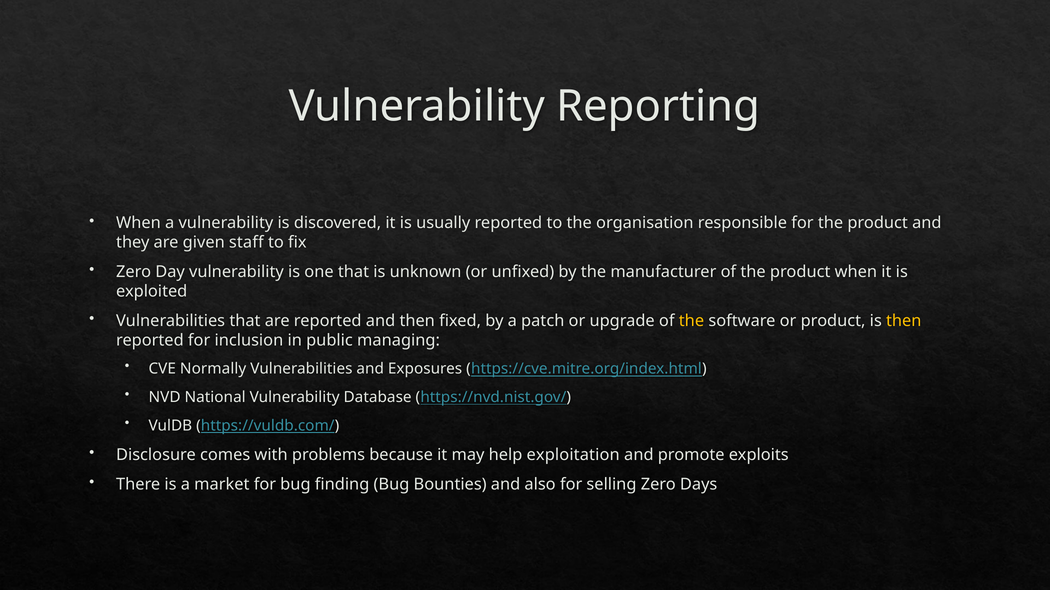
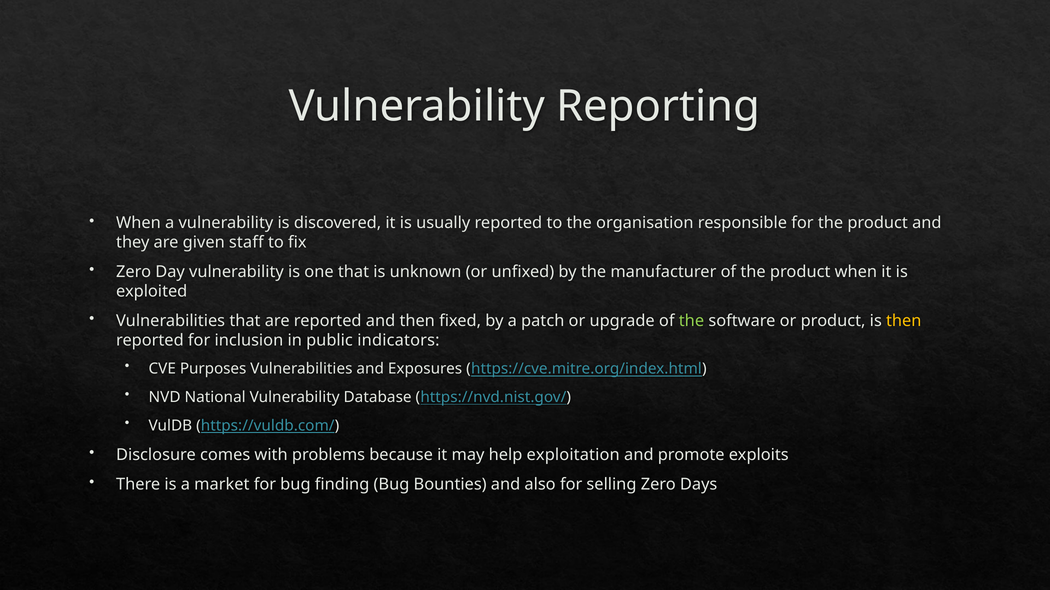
the at (691, 321) colour: yellow -> light green
managing: managing -> indicators
Normally: Normally -> Purposes
